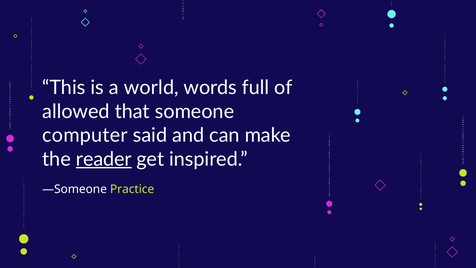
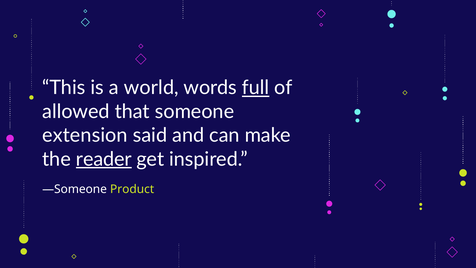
full underline: none -> present
computer: computer -> extension
Practice: Practice -> Product
